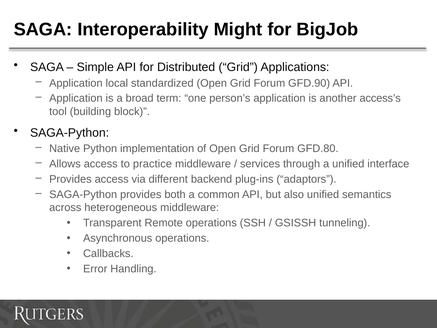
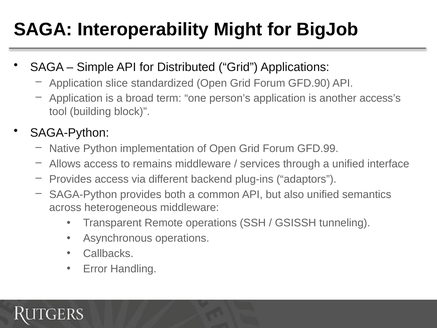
local: local -> slice
GFD.80: GFD.80 -> GFD.99
practice: practice -> remains
